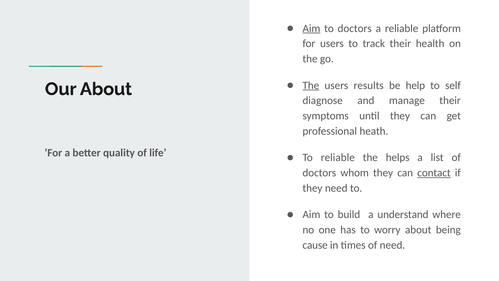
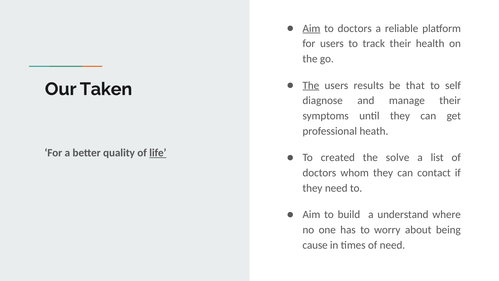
Our About: About -> Taken
help: help -> that
life underline: none -> present
To reliable: reliable -> created
helps: helps -> solve
contact underline: present -> none
